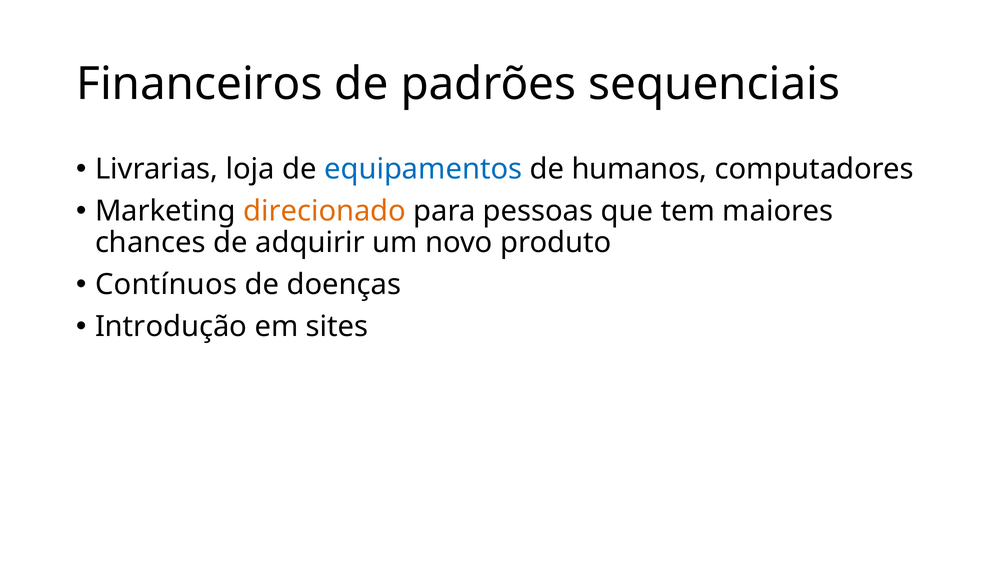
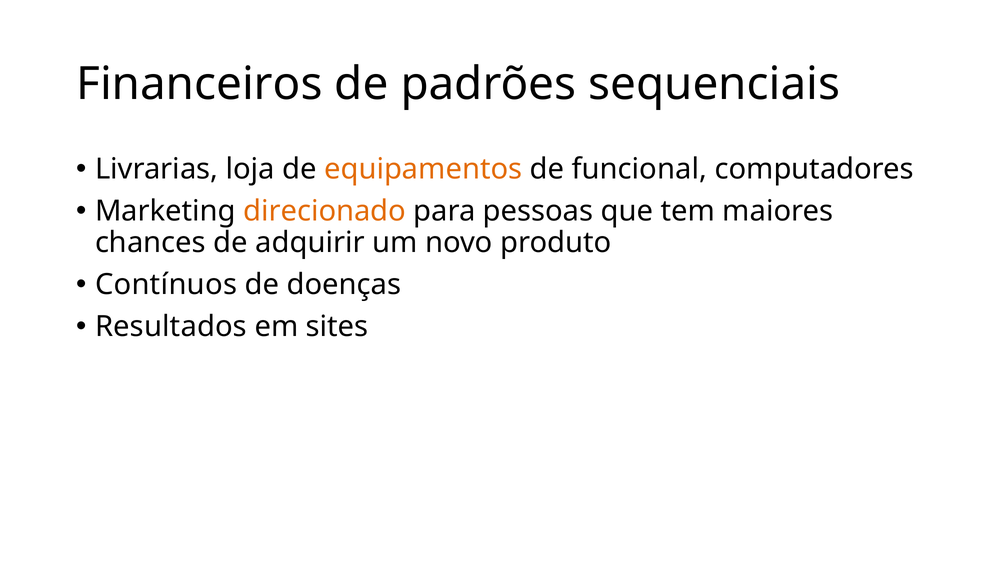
equipamentos colour: blue -> orange
humanos: humanos -> funcional
Introdução: Introdução -> Resultados
